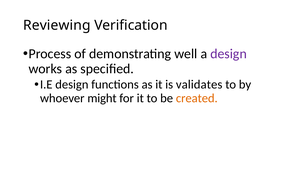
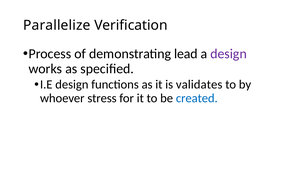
Reviewing: Reviewing -> Parallelize
well: well -> lead
might: might -> stress
created colour: orange -> blue
